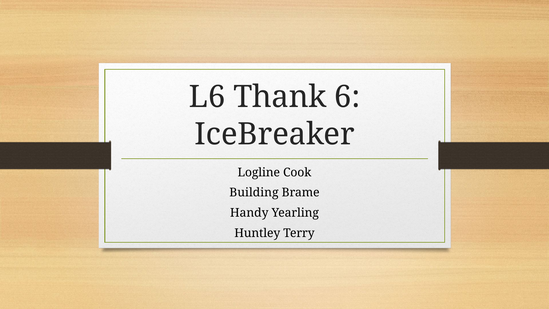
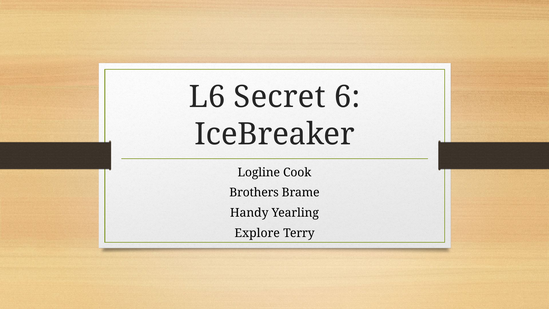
Thank: Thank -> Secret
Building: Building -> Brothers
Huntley: Huntley -> Explore
